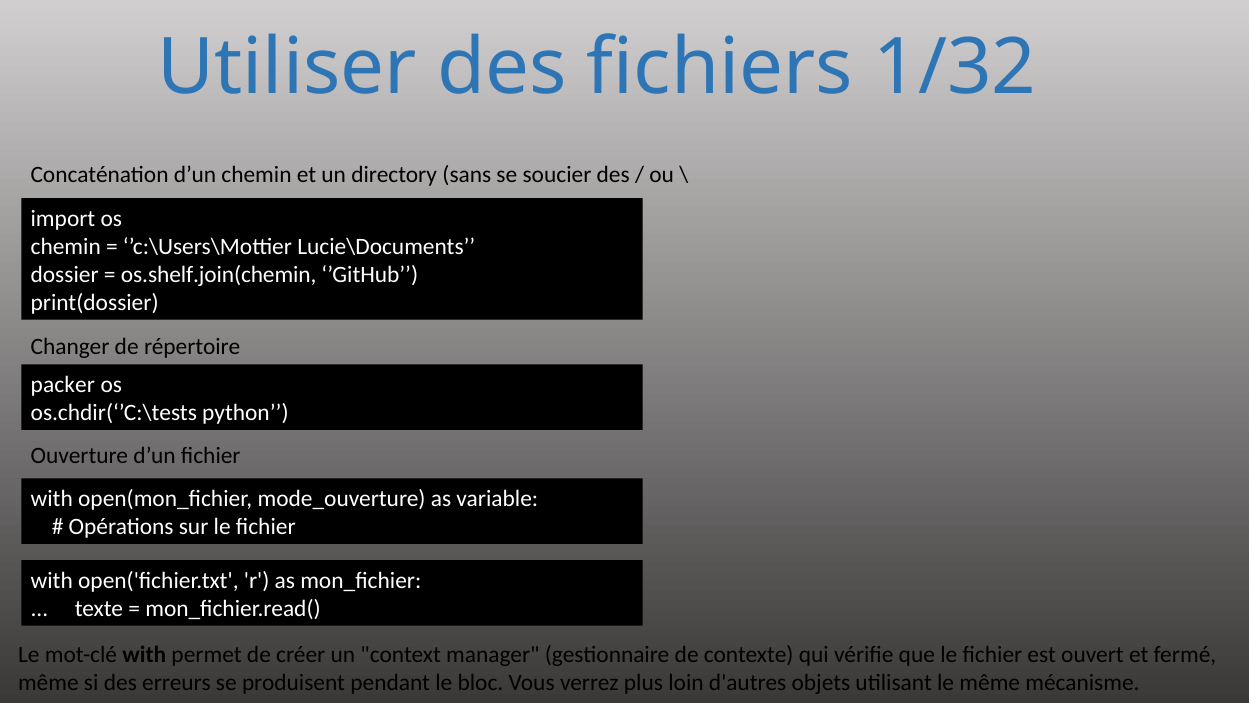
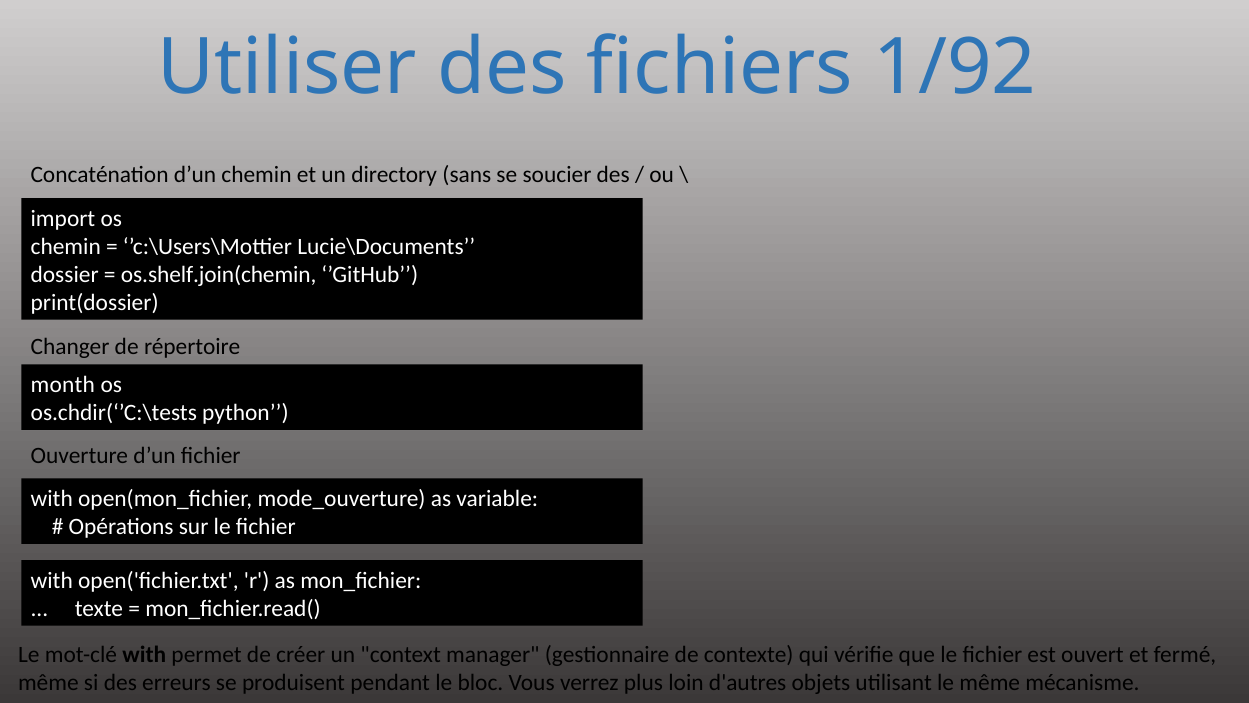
1/32: 1/32 -> 1/92
packer: packer -> month
